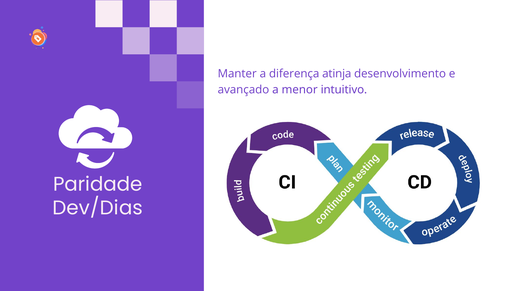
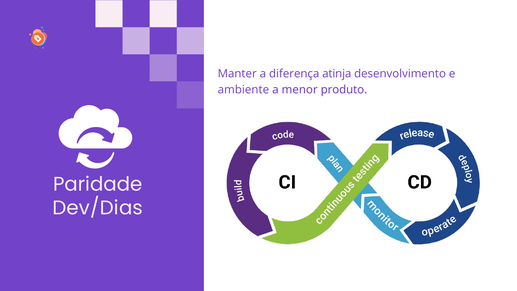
avançado: avançado -> ambiente
intuitivo: intuitivo -> produto
